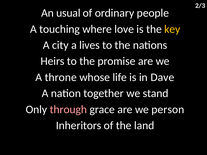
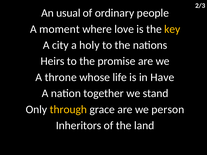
touching: touching -> moment
lives: lives -> holy
Dave: Dave -> Have
through colour: pink -> yellow
